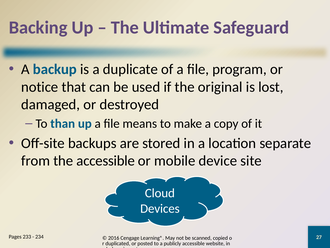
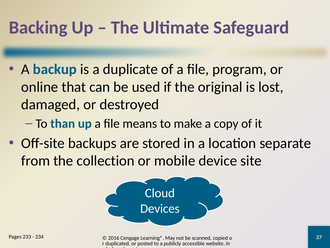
notice: notice -> online
the accessible: accessible -> collection
